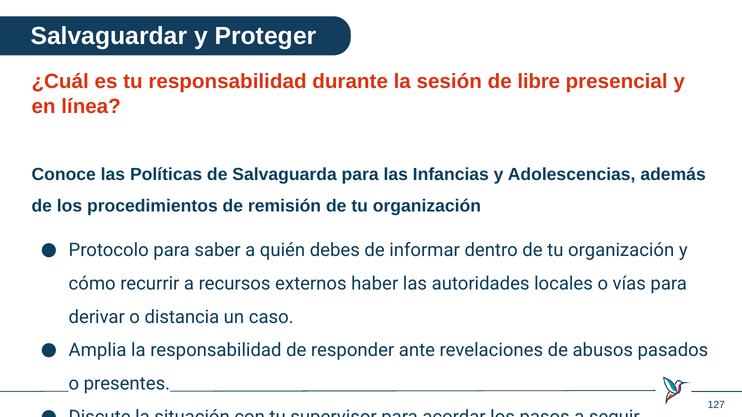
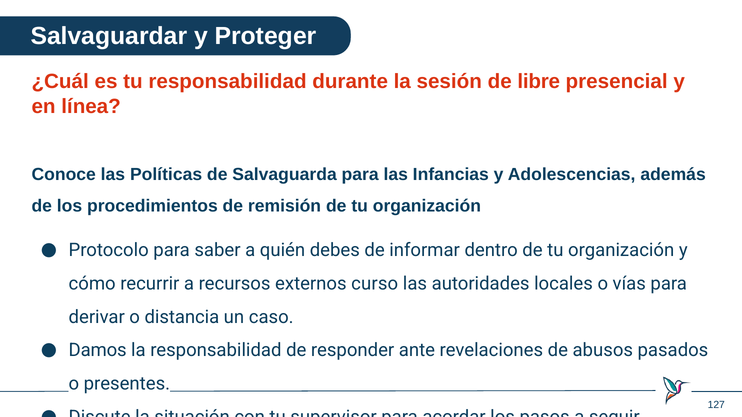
haber: haber -> curso
Amplia: Amplia -> Damos
